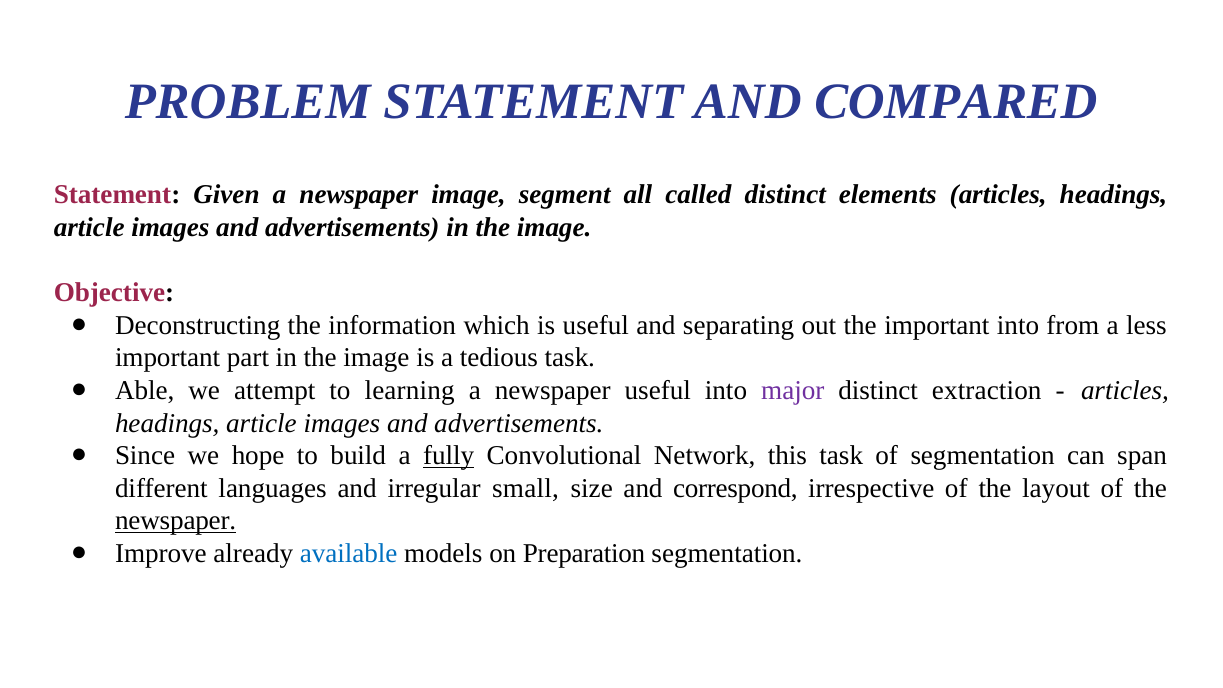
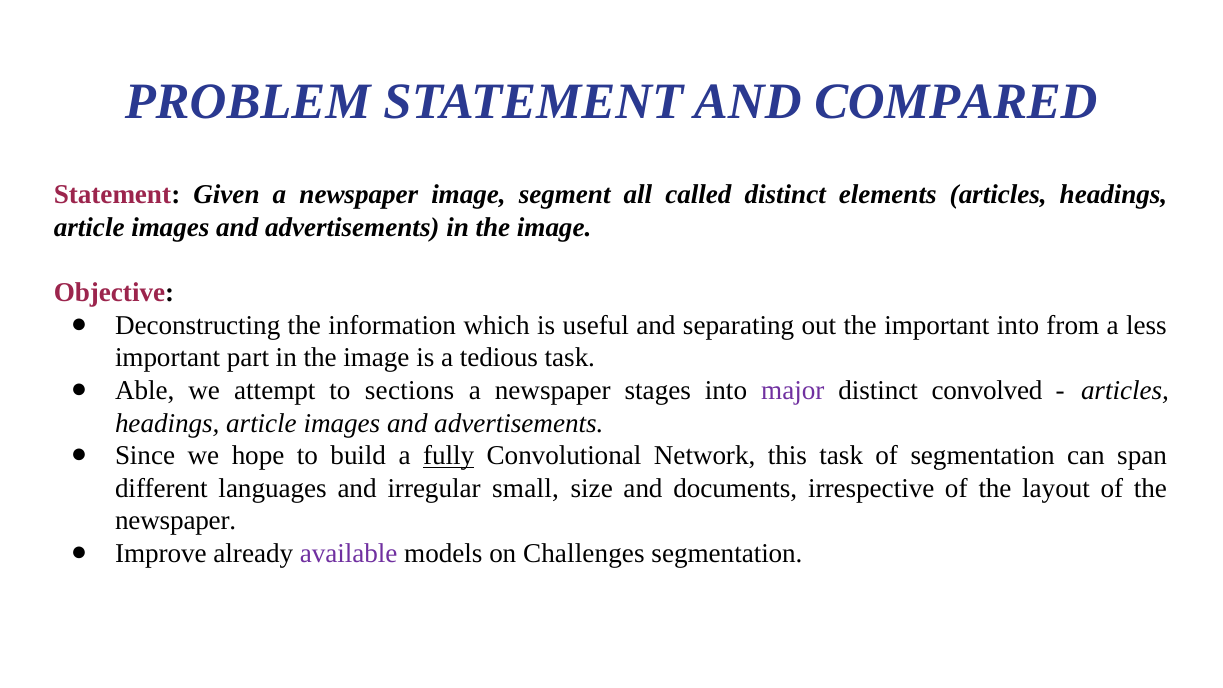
learning: learning -> sections
newspaper useful: useful -> stages
extraction: extraction -> convolved
correspond: correspond -> documents
newspaper at (176, 521) underline: present -> none
available colour: blue -> purple
Preparation: Preparation -> Challenges
